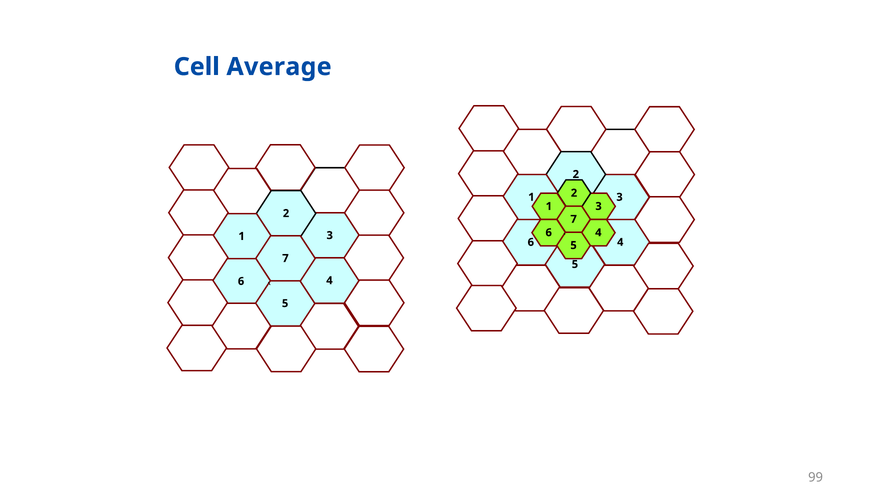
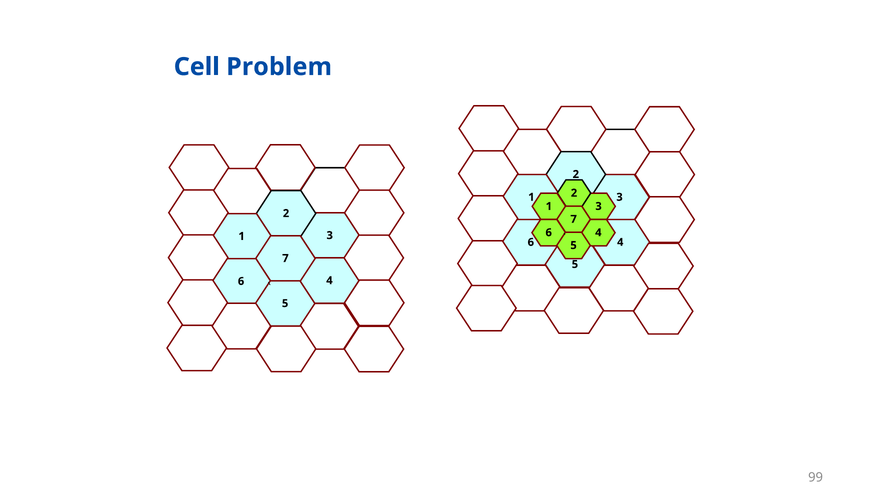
Average: Average -> Problem
